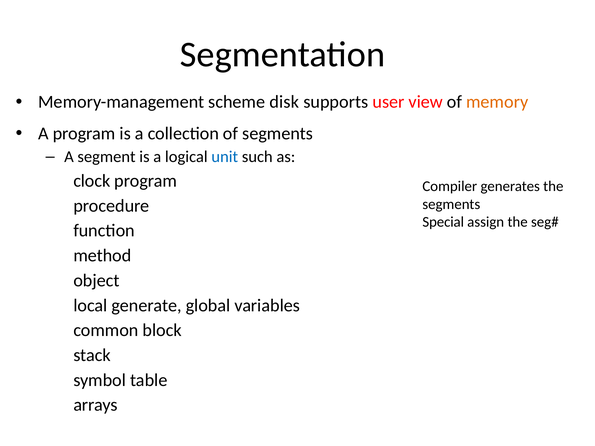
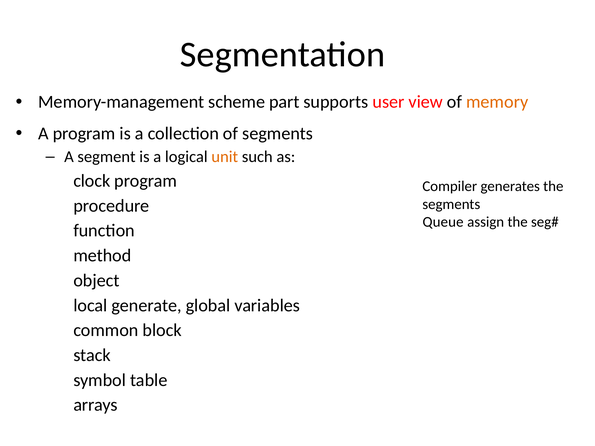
disk: disk -> part
unit colour: blue -> orange
Special: Special -> Queue
